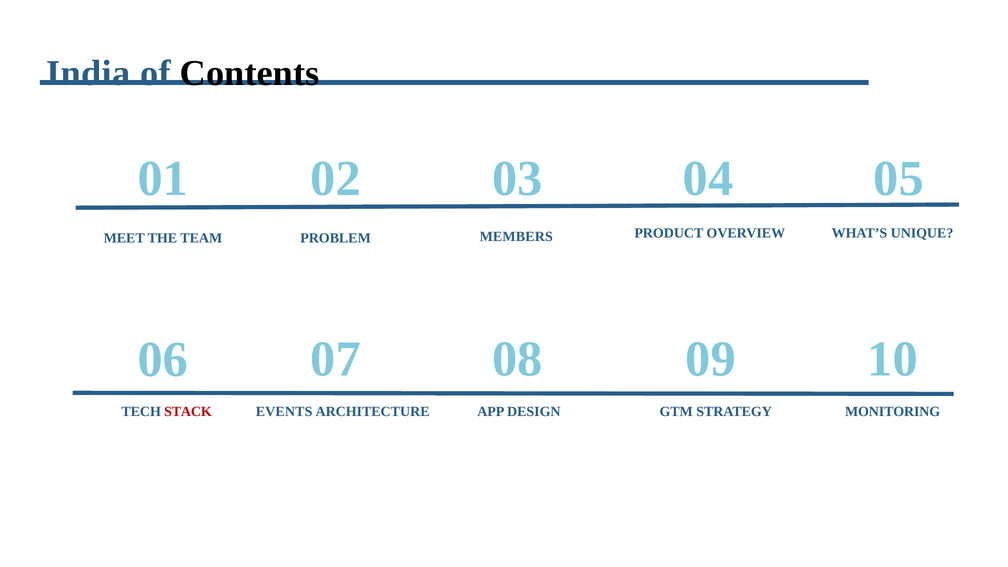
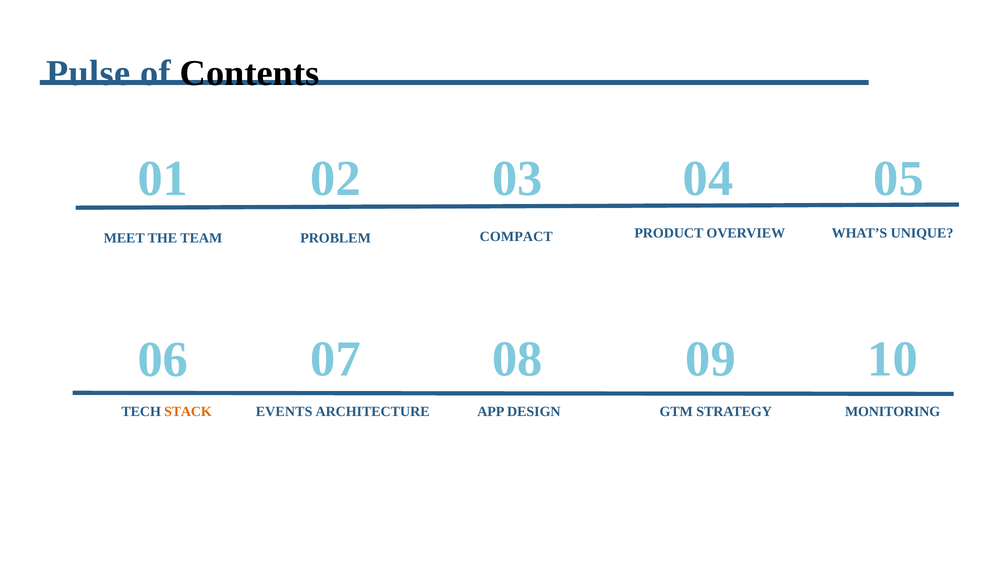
India: India -> Pulse
MEMBERS: MEMBERS -> COMPACT
STACK colour: red -> orange
